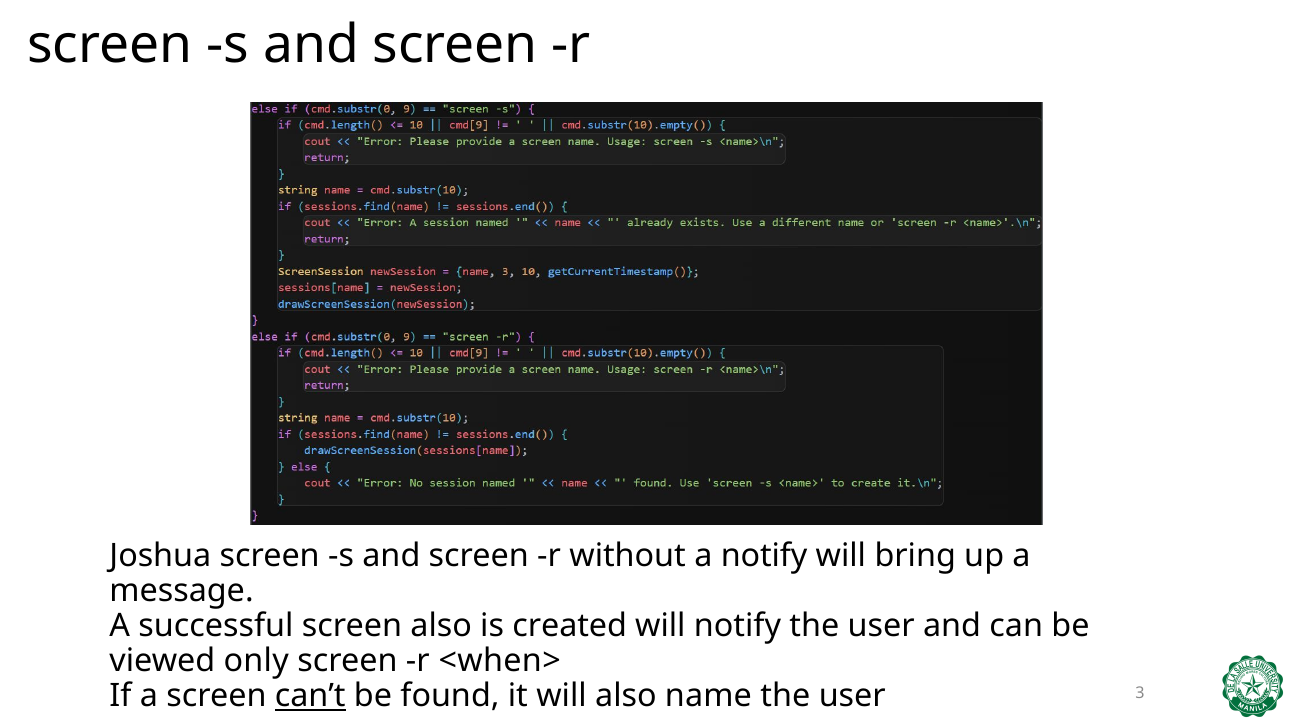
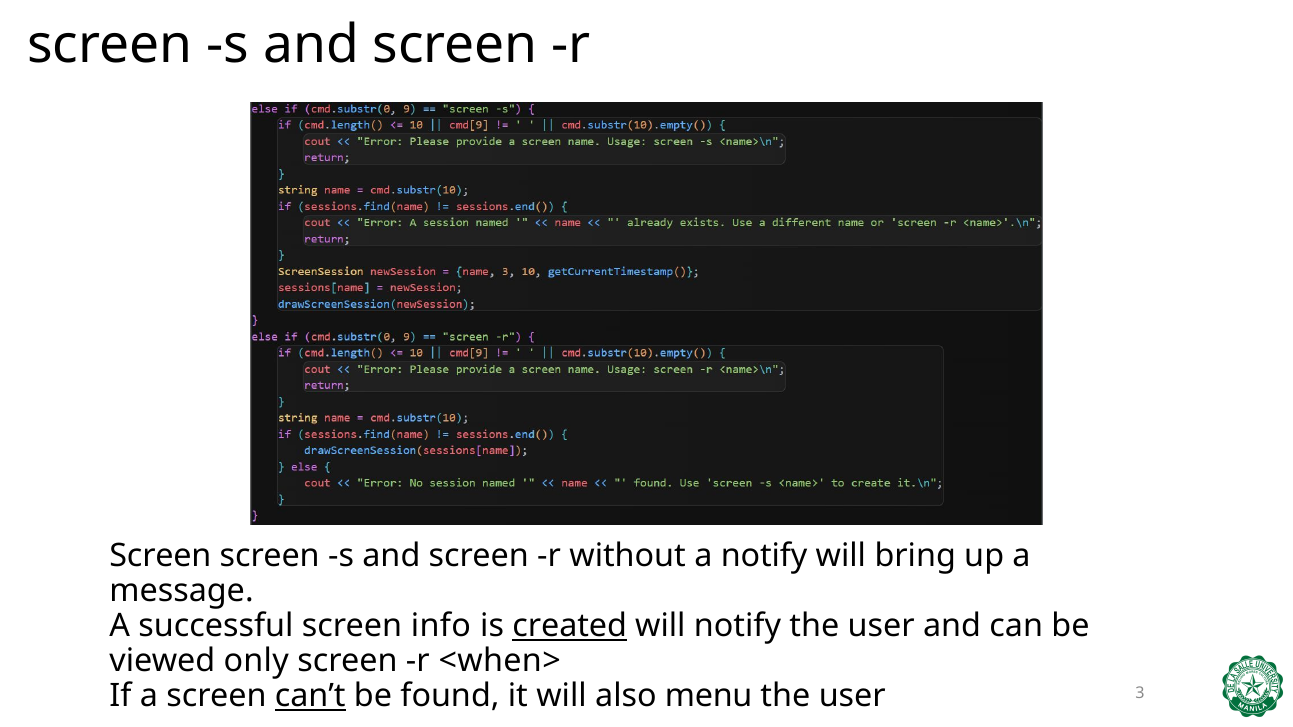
Joshua at (160, 556): Joshua -> Screen
screen also: also -> info
created underline: none -> present
name: name -> menu
